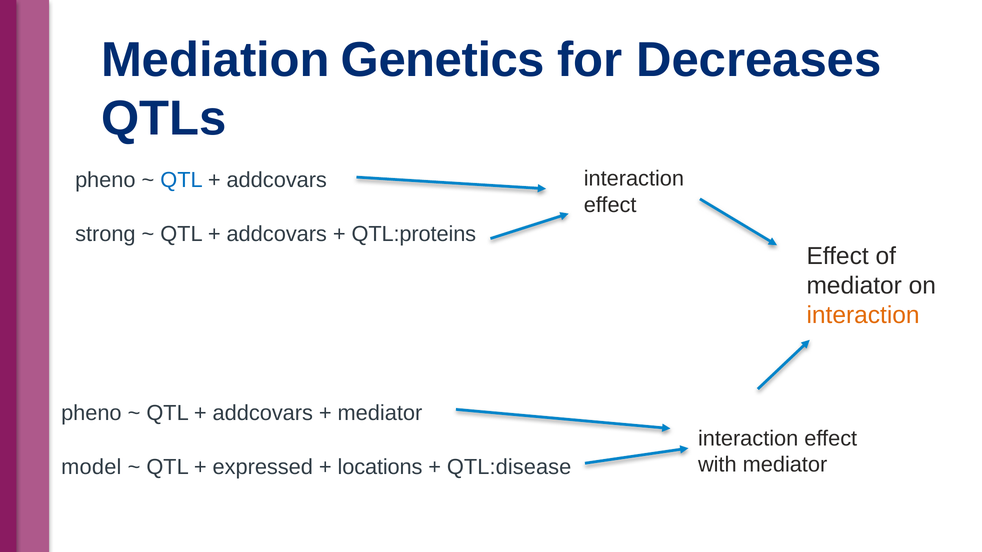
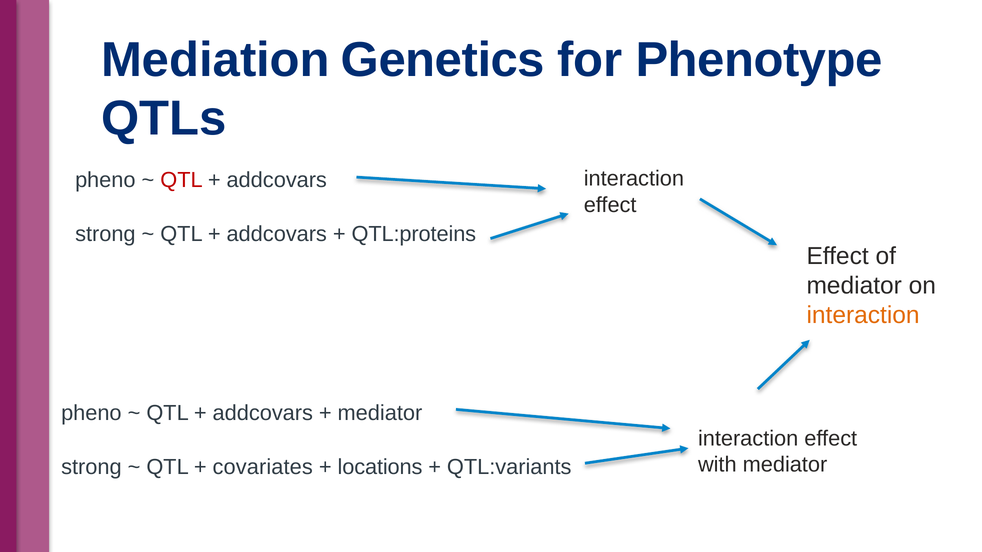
Decreases: Decreases -> Phenotype
QTL at (182, 180) colour: blue -> red
model at (91, 468): model -> strong
expressed: expressed -> covariates
QTL:disease: QTL:disease -> QTL:variants
